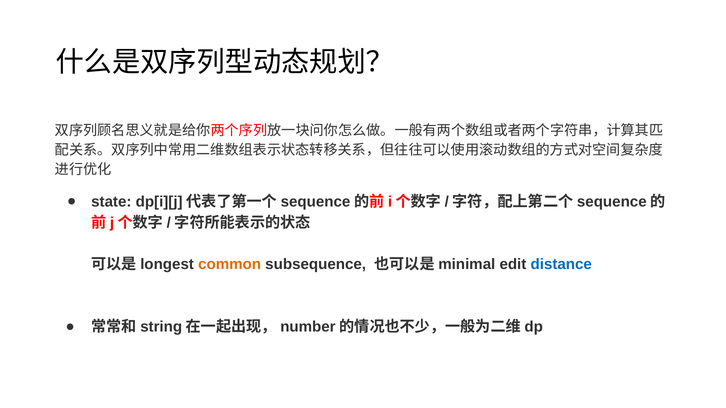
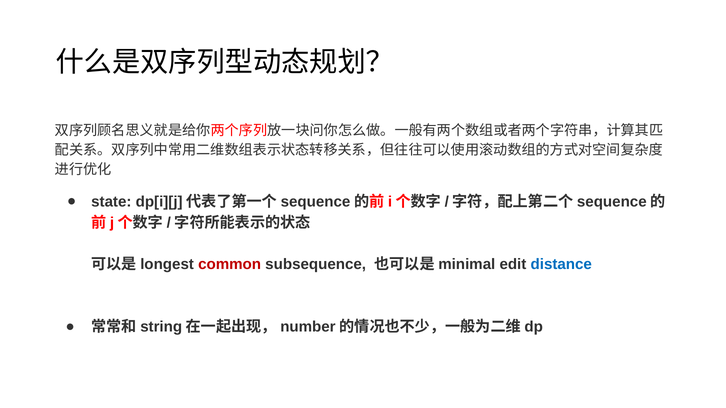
common colour: orange -> red
